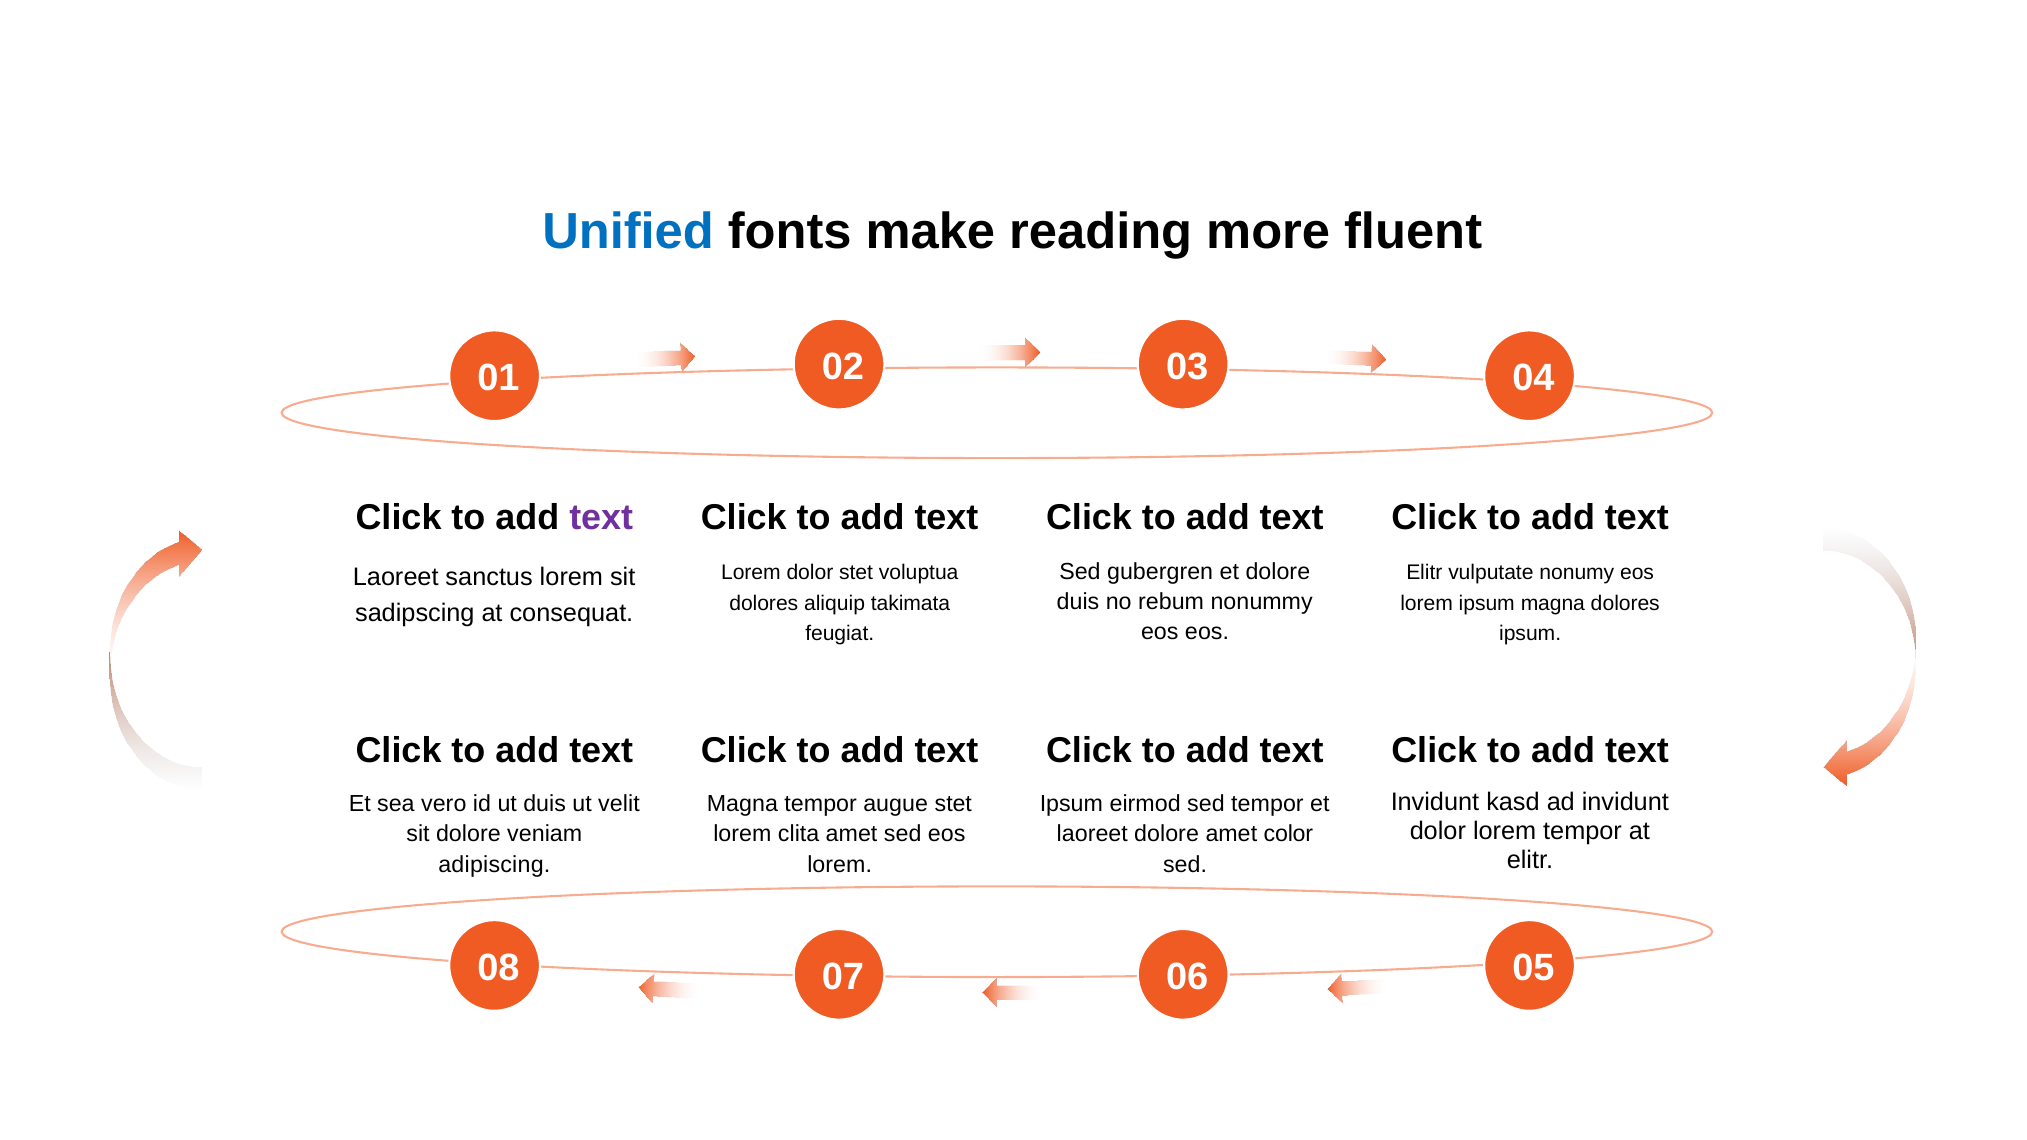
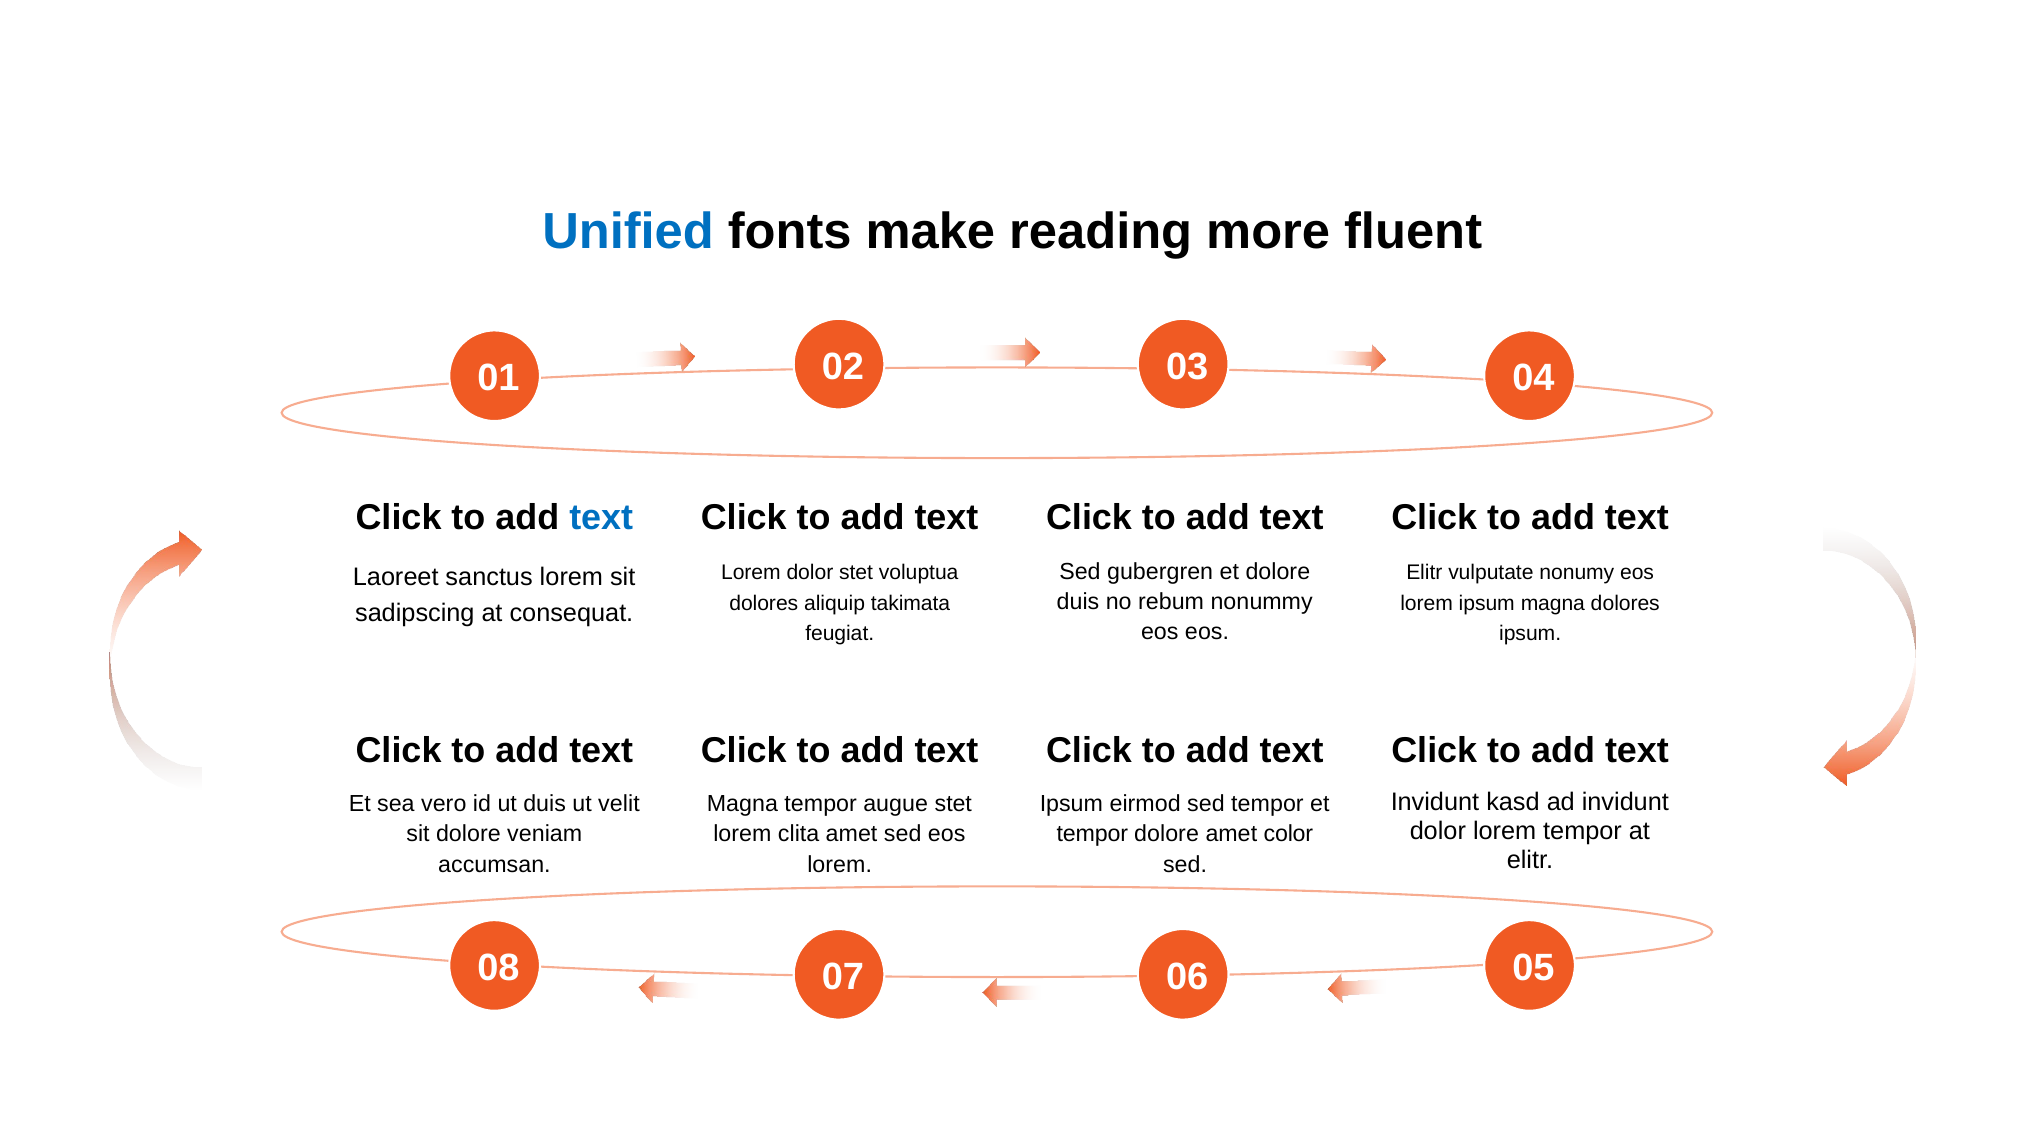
text at (601, 518) colour: purple -> blue
laoreet at (1092, 834): laoreet -> tempor
adipiscing: adipiscing -> accumsan
